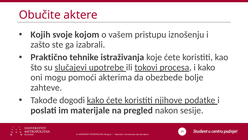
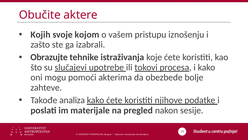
Praktično: Praktično -> Obrazujte
dogodi: dogodi -> analiza
